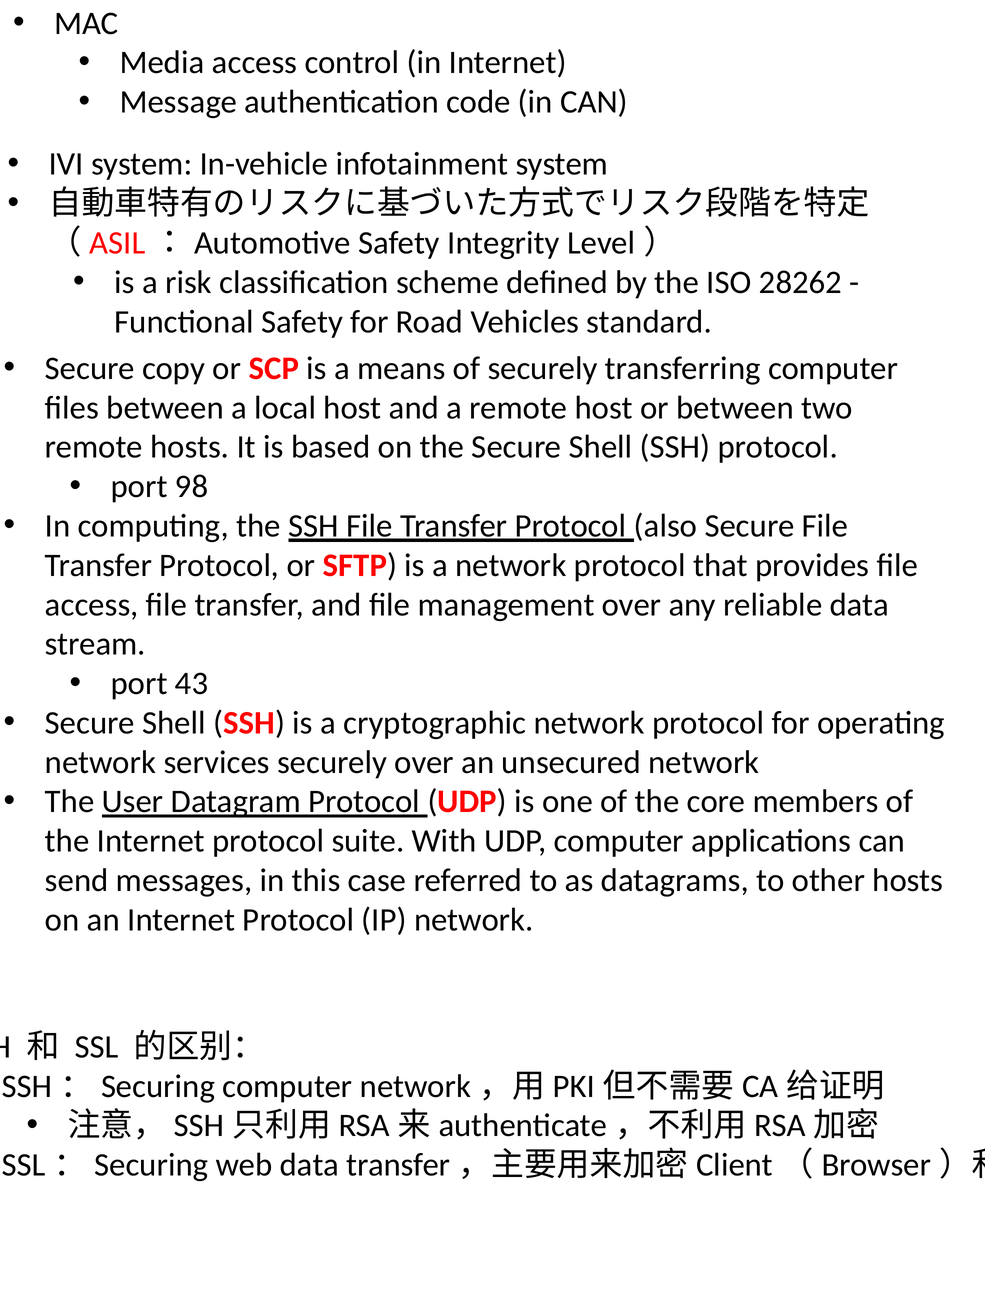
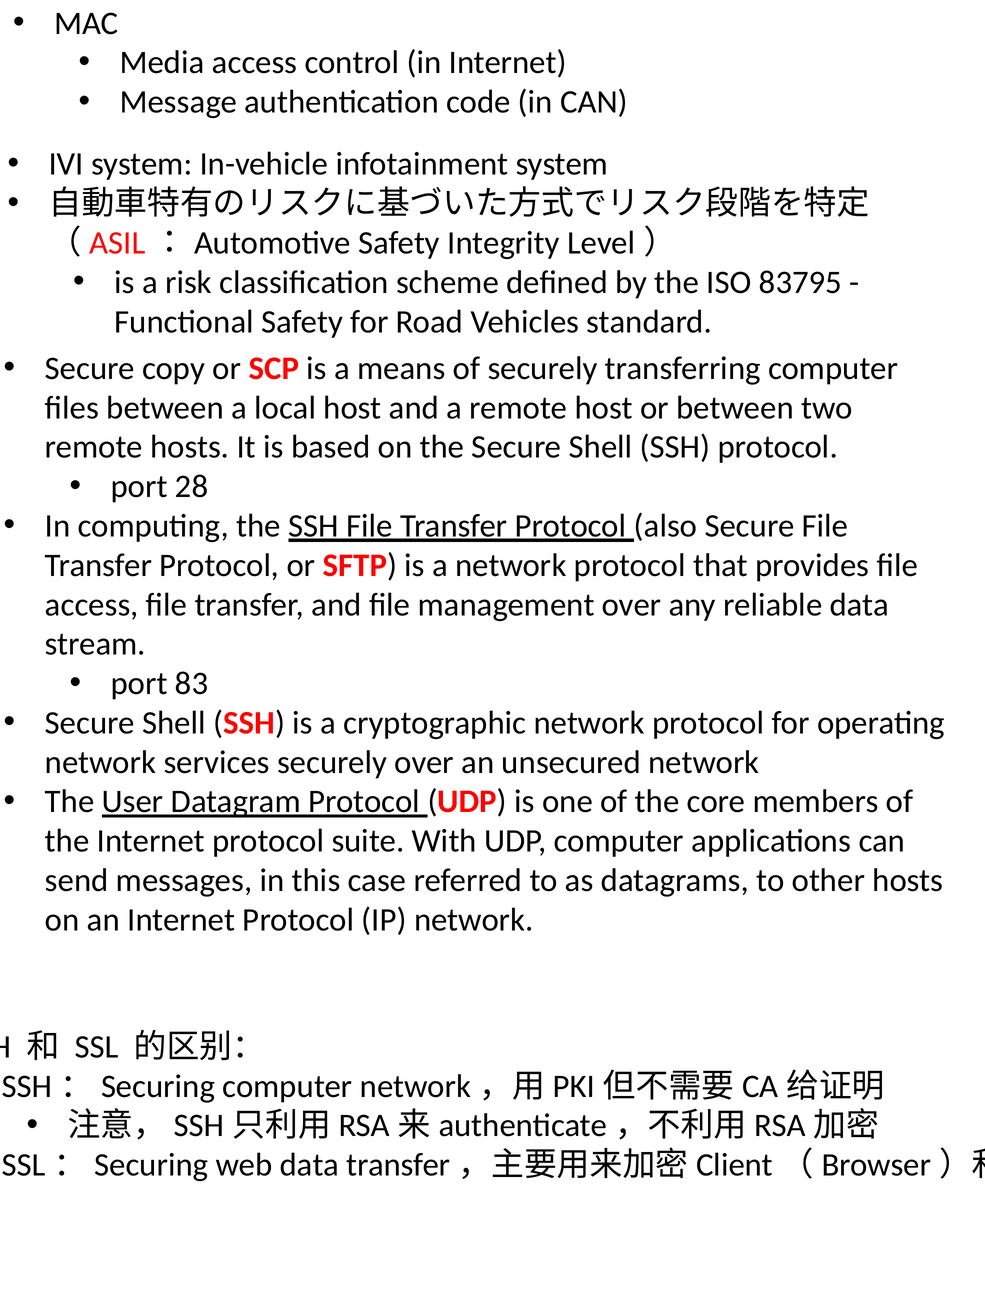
28262: 28262 -> 83795
98: 98 -> 28
43: 43 -> 83
